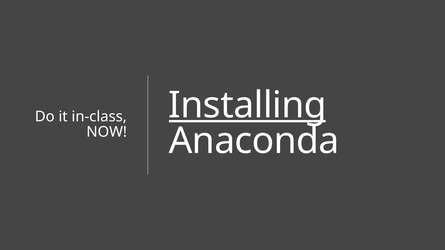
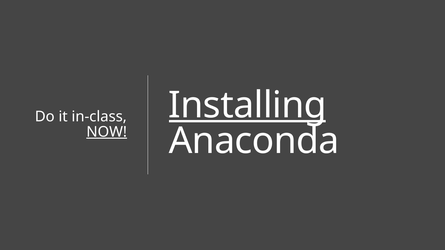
NOW underline: none -> present
